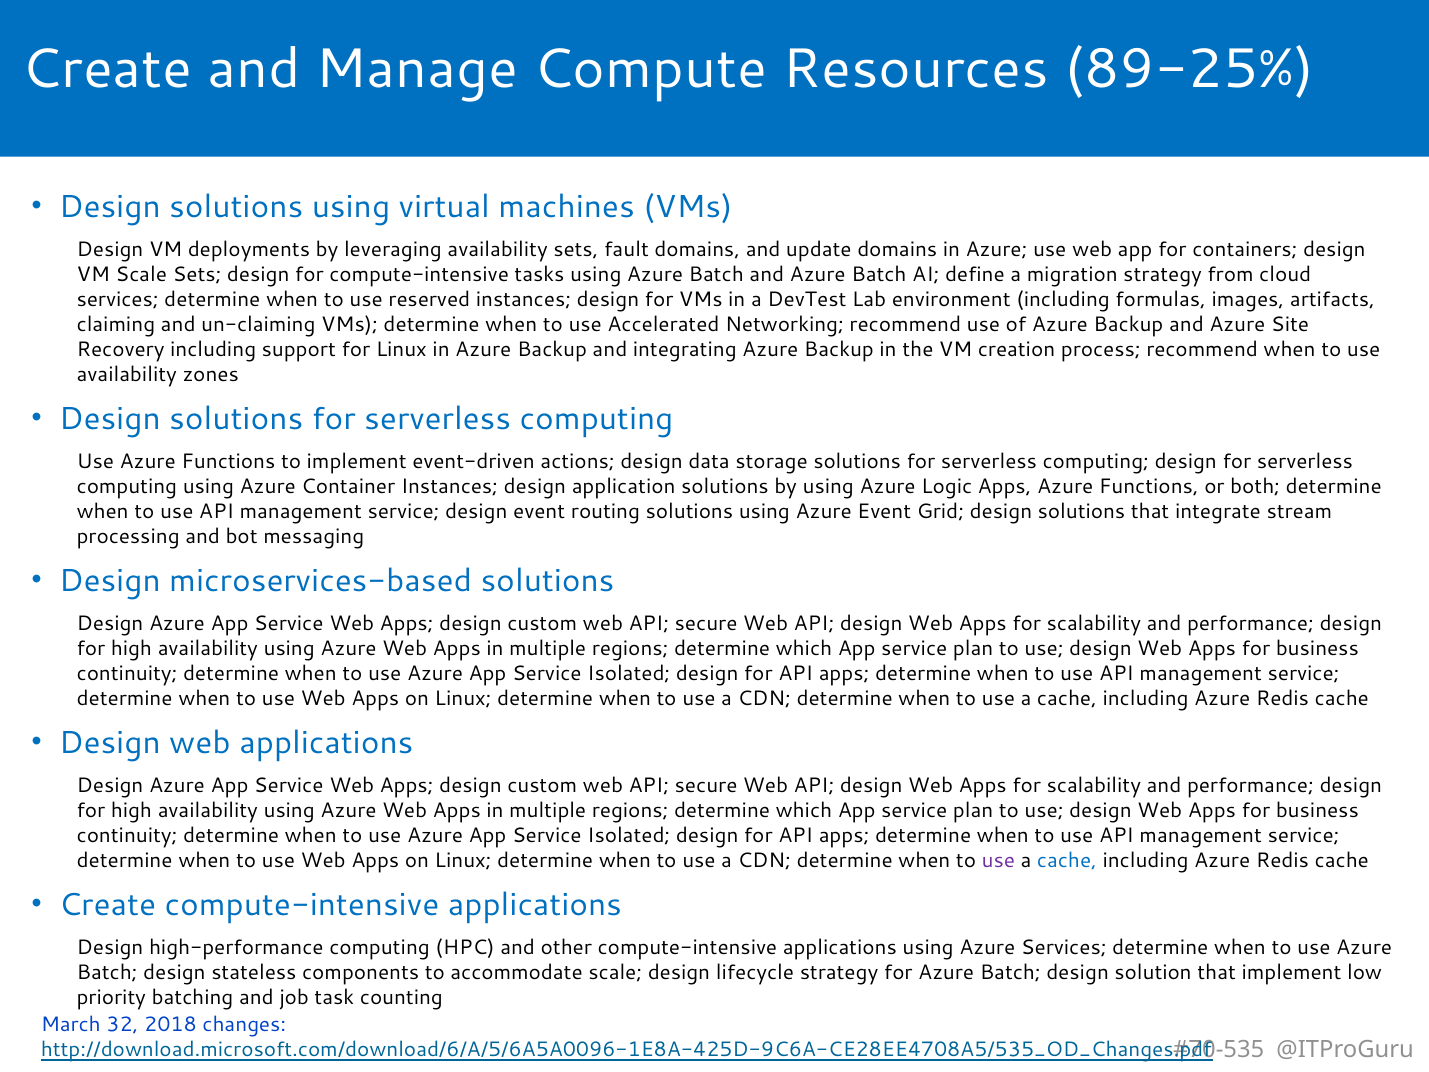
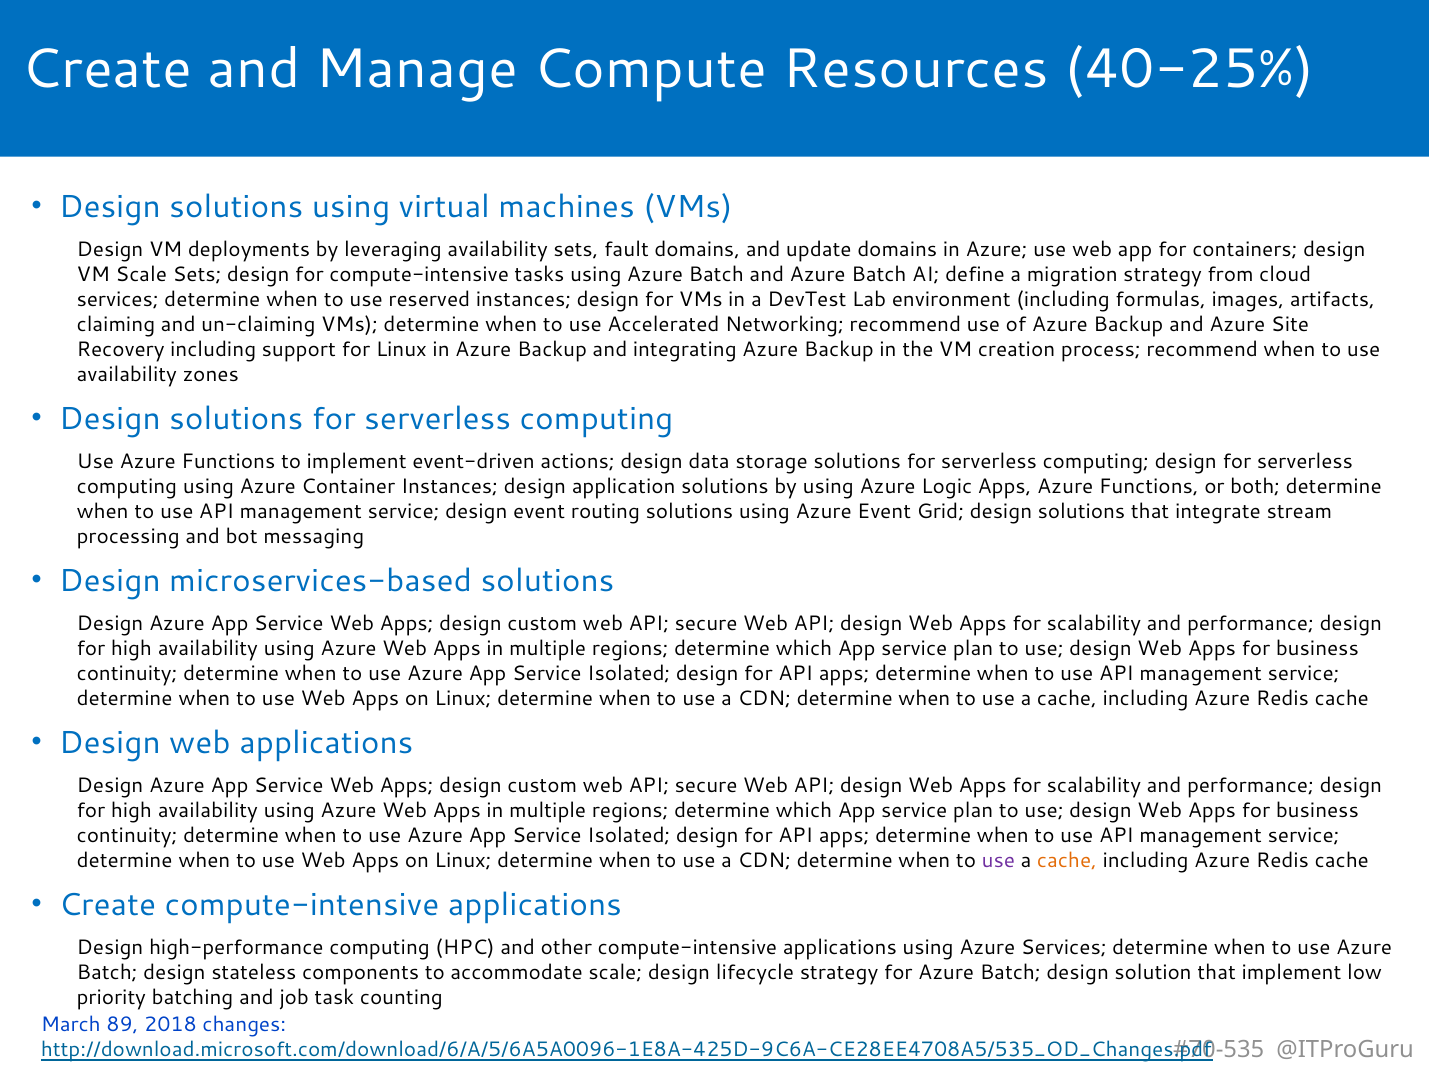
89-25%: 89-25% -> 40-25%
cache at (1067, 860) colour: blue -> orange
32: 32 -> 89
